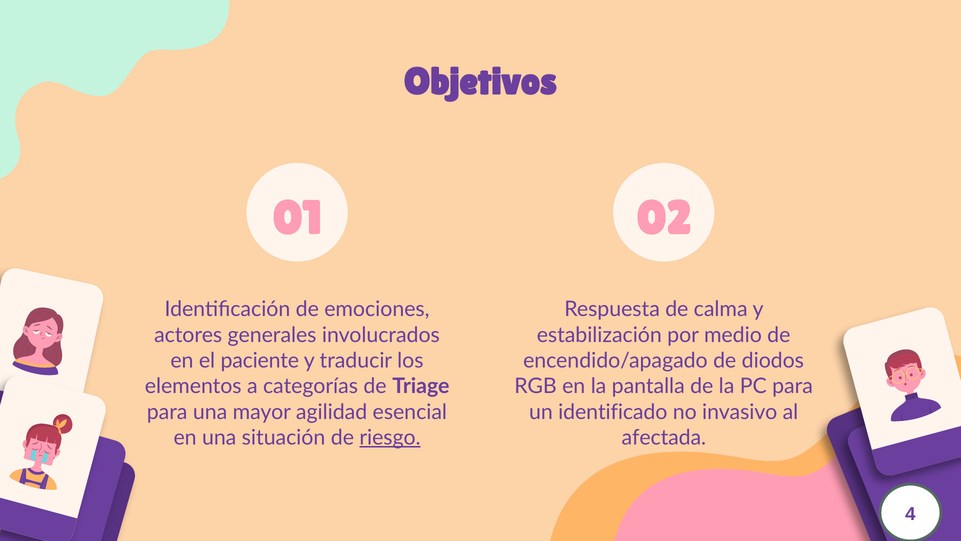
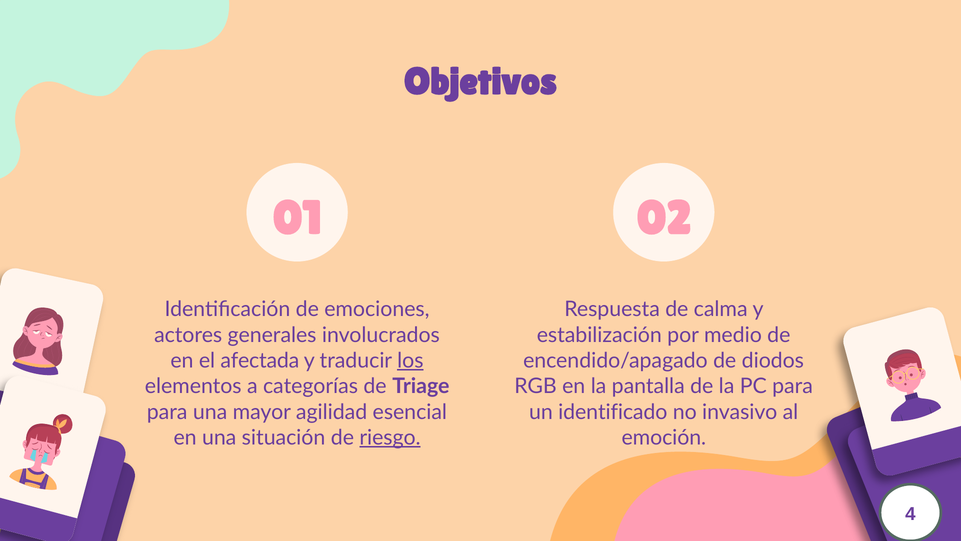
paciente: paciente -> afectada
los underline: none -> present
afectada: afectada -> emoción
